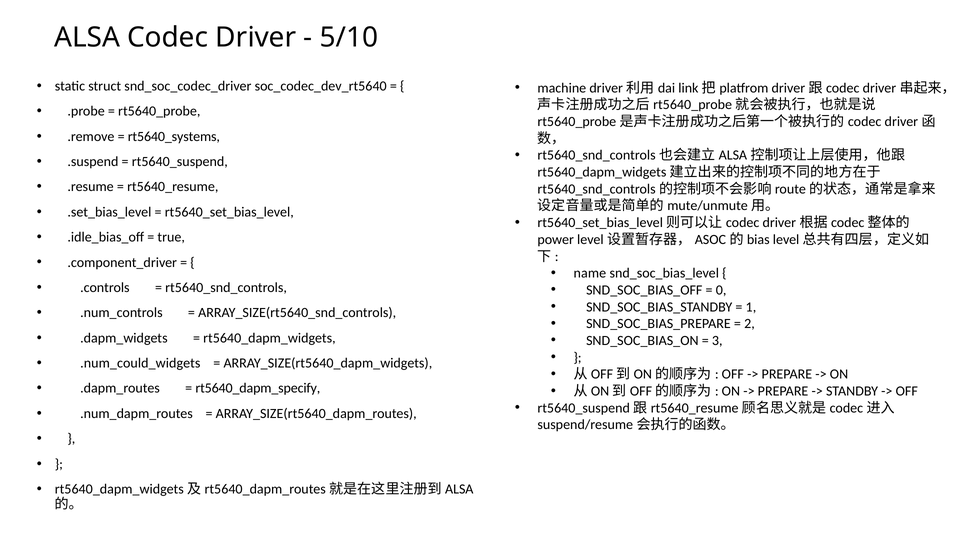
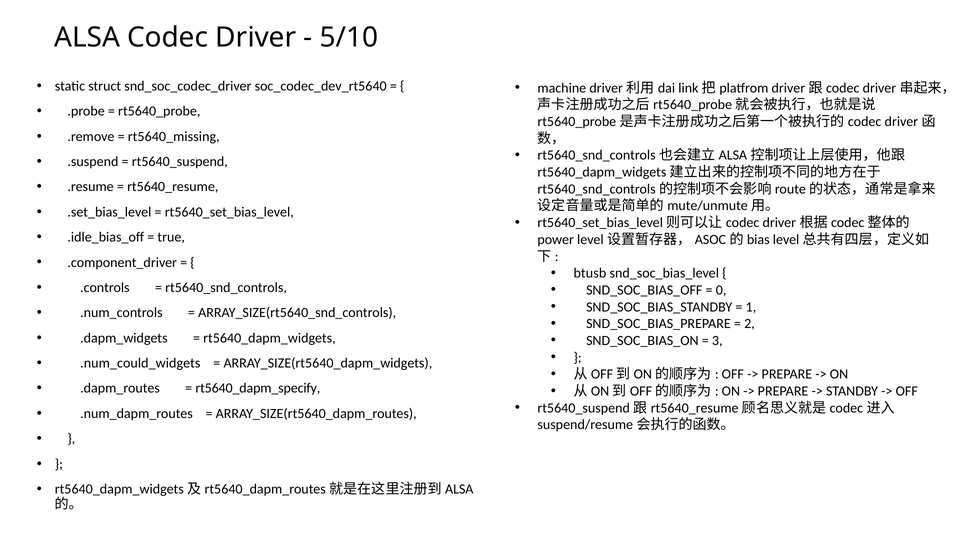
rt5640_systems: rt5640_systems -> rt5640_missing
name: name -> btusb
